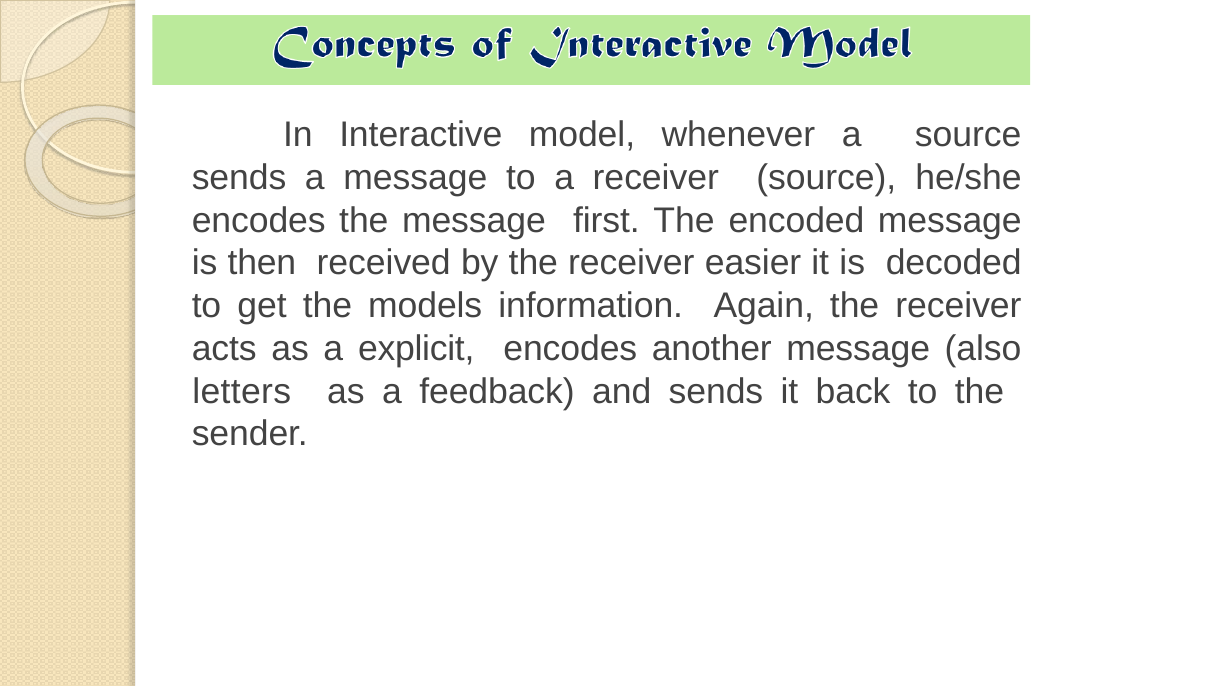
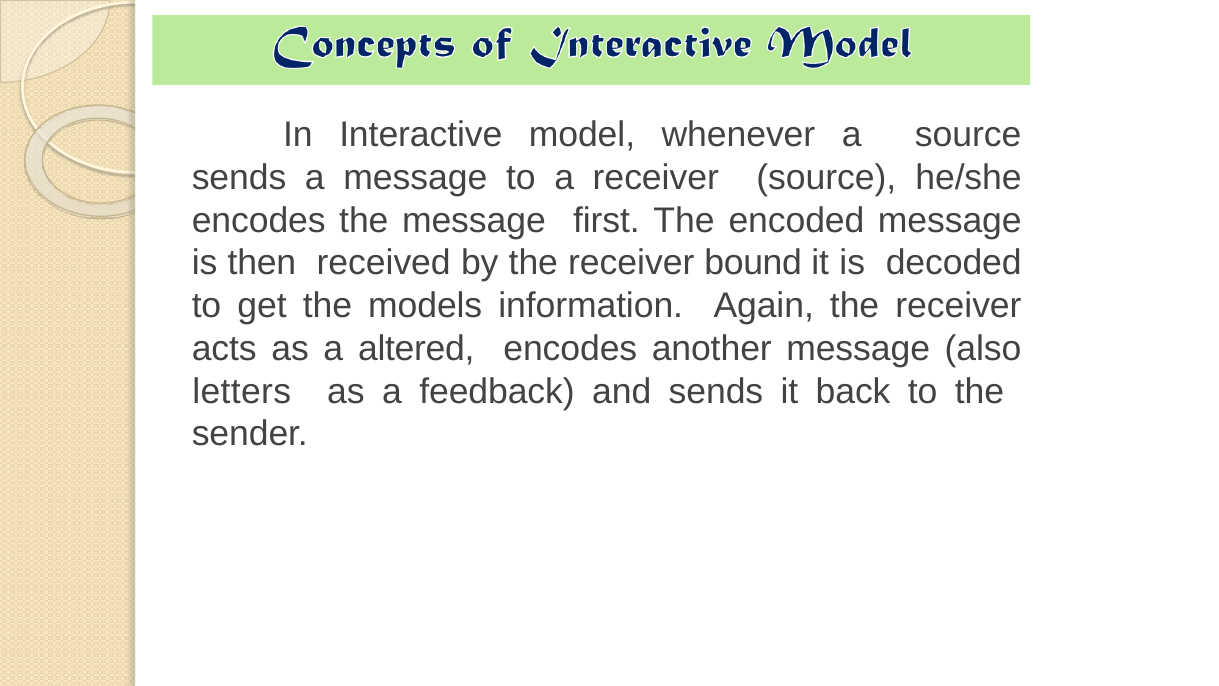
easier: easier -> bound
explicit: explicit -> altered
